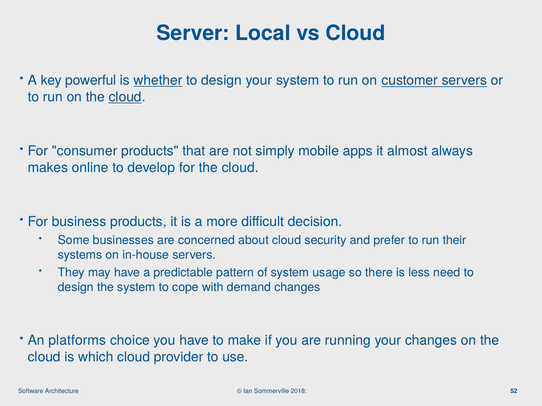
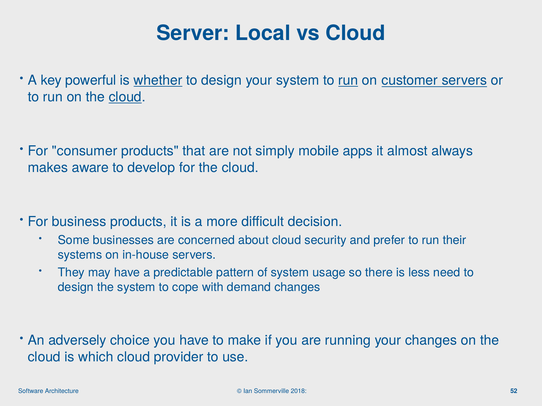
run at (348, 80) underline: none -> present
online: online -> aware
platforms: platforms -> adversely
